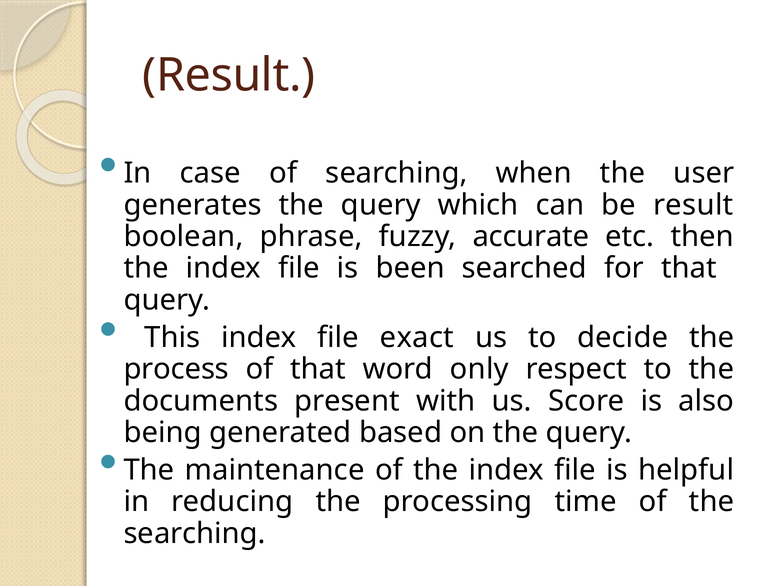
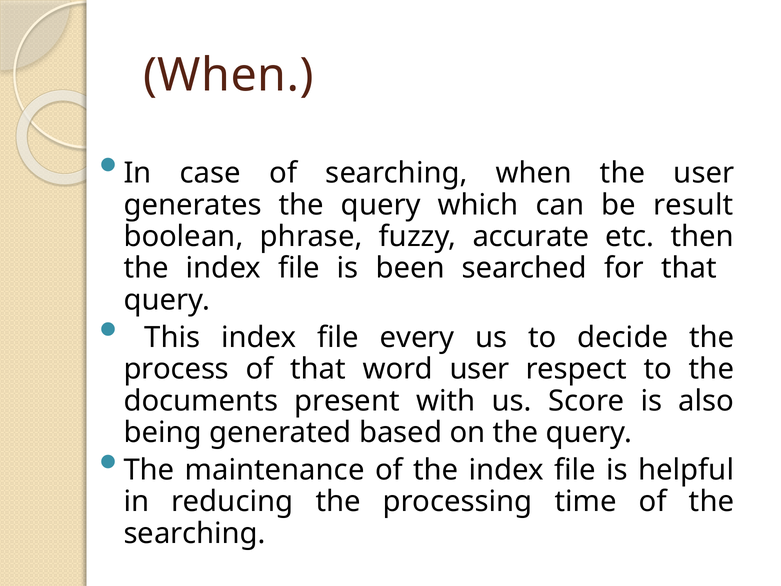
Result at (229, 76): Result -> When
exact: exact -> every
word only: only -> user
